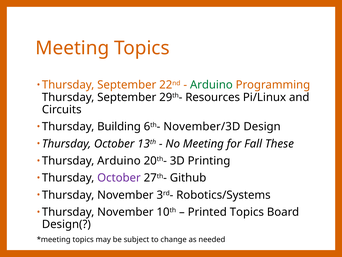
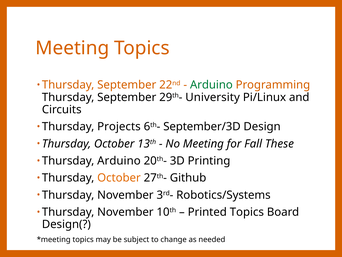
Resources: Resources -> University
Building: Building -> Projects
November/3D: November/3D -> September/3D
October at (119, 178) colour: purple -> orange
